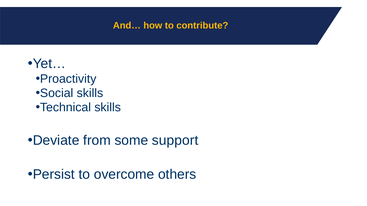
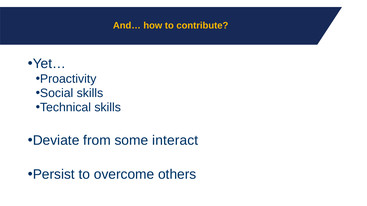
support: support -> interact
